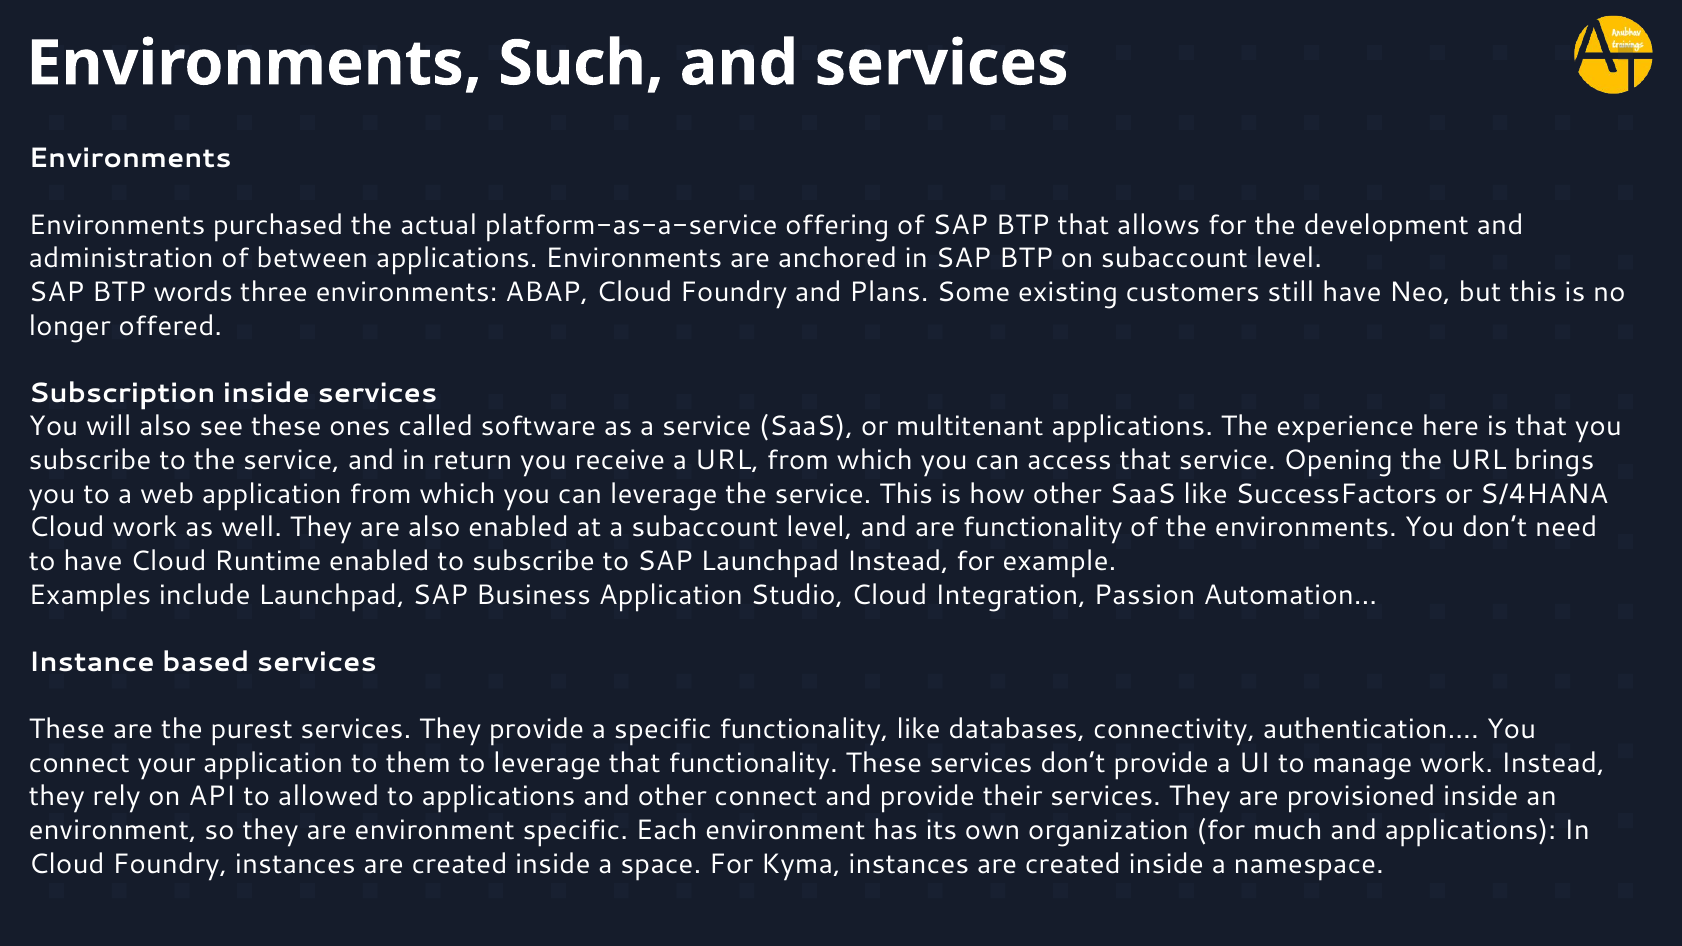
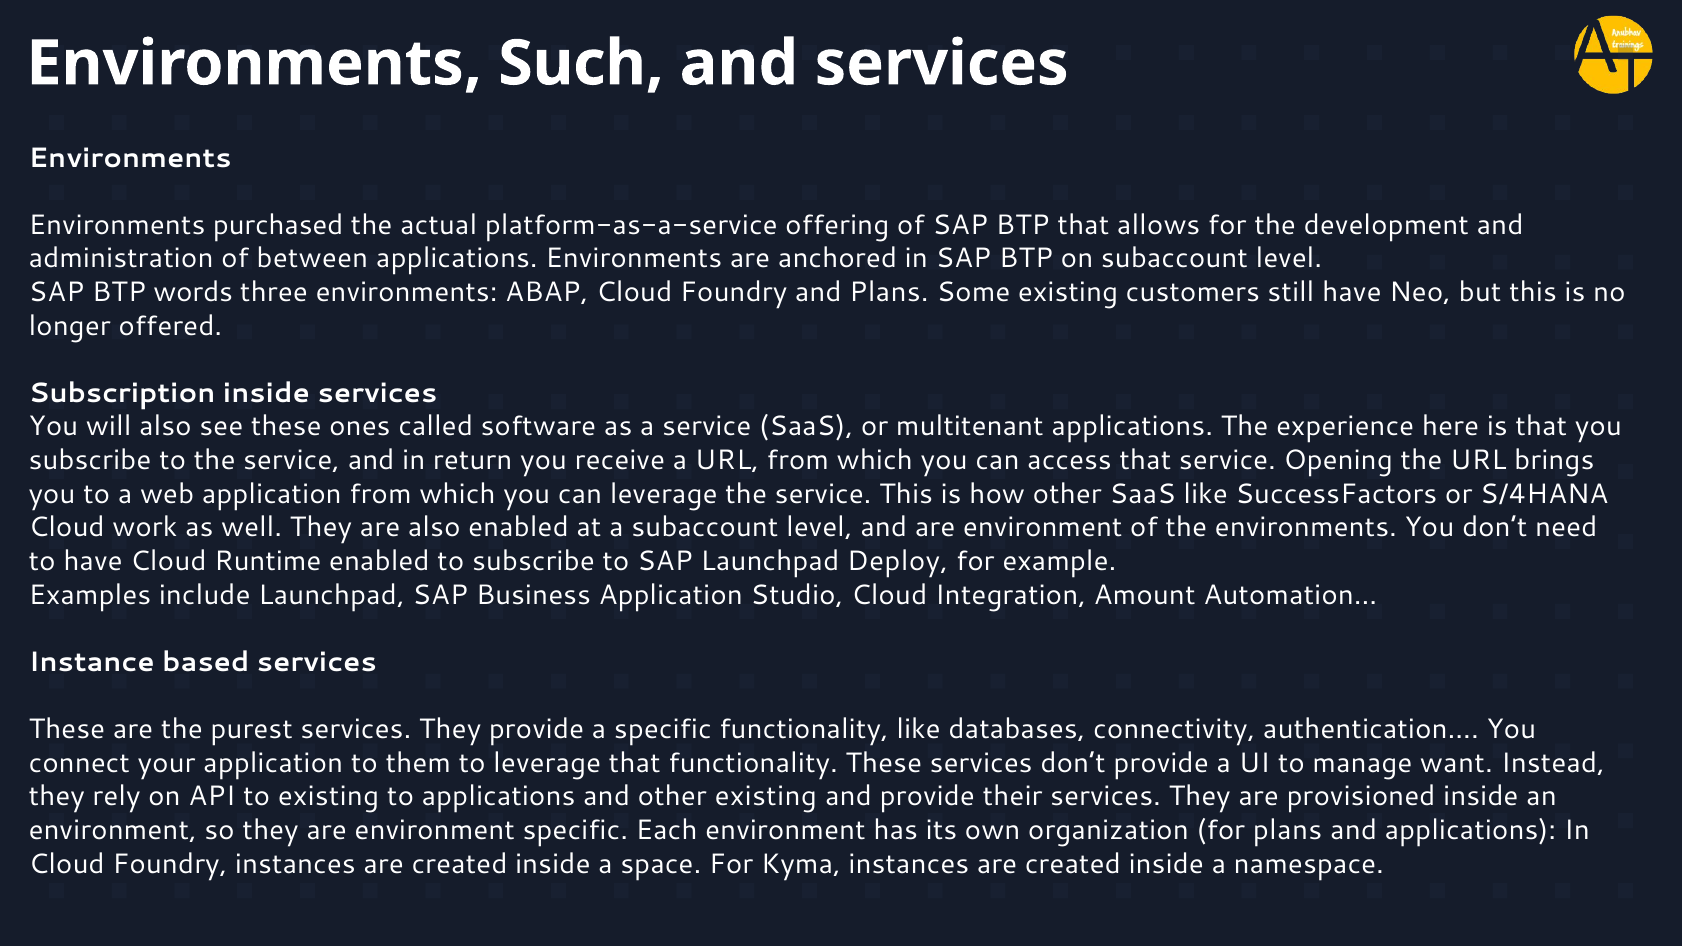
and are functionality: functionality -> environment
Launchpad Instead: Instead -> Deploy
Passion: Passion -> Amount
manage work: work -> want
to allowed: allowed -> existing
other connect: connect -> existing
for much: much -> plans
